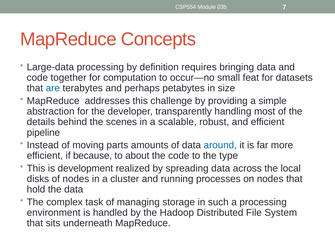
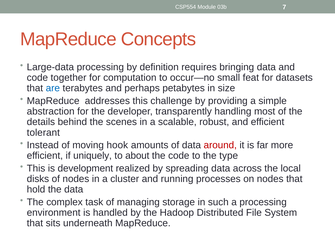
pipeline: pipeline -> tolerant
parts: parts -> hook
around colour: blue -> red
because: because -> uniquely
